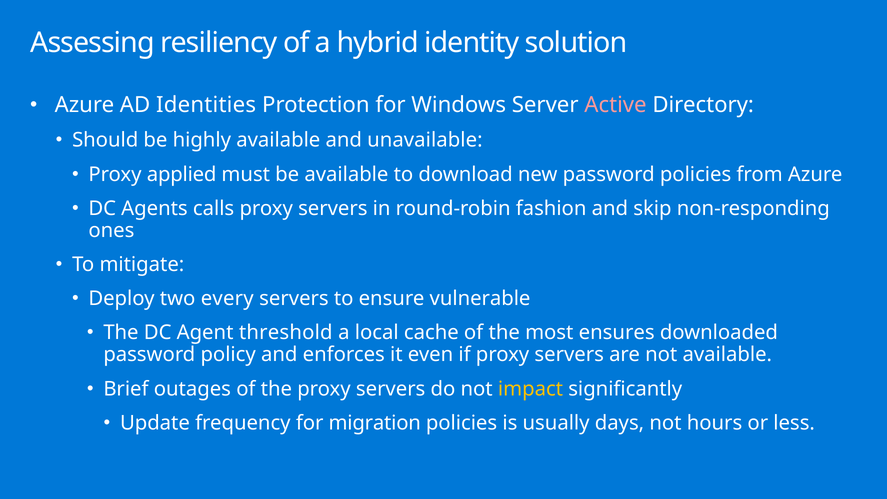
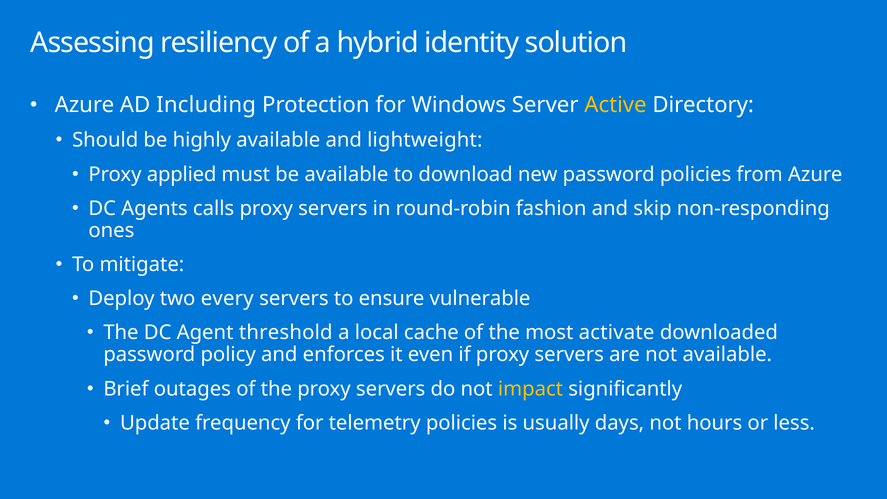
Identities: Identities -> Including
Active colour: pink -> yellow
unavailable: unavailable -> lightweight
ensures: ensures -> activate
migration: migration -> telemetry
